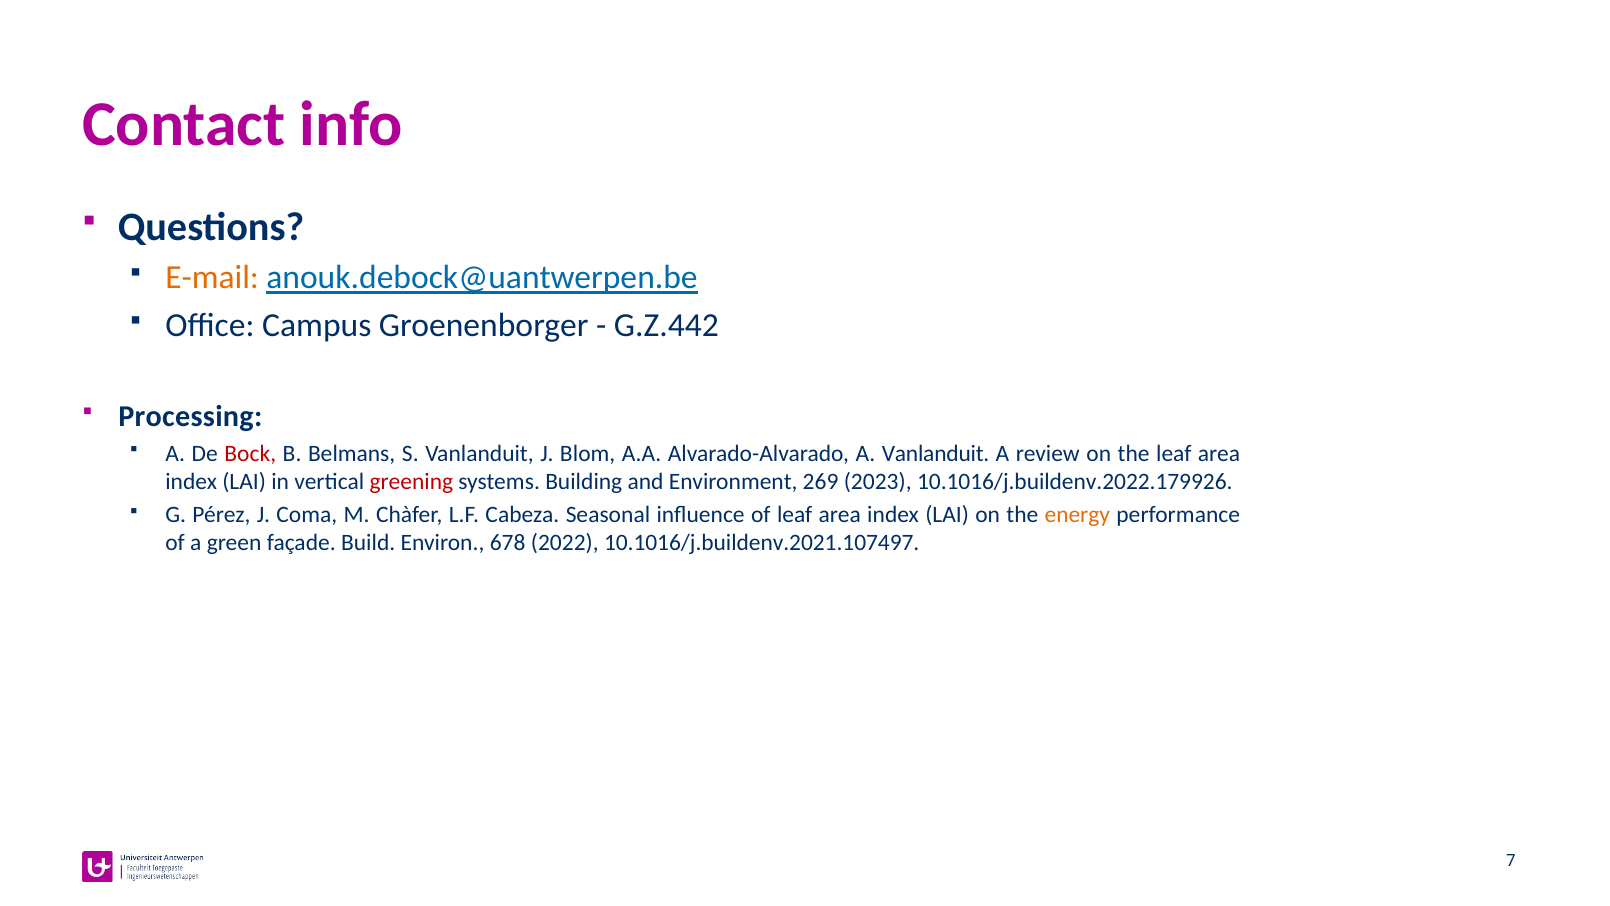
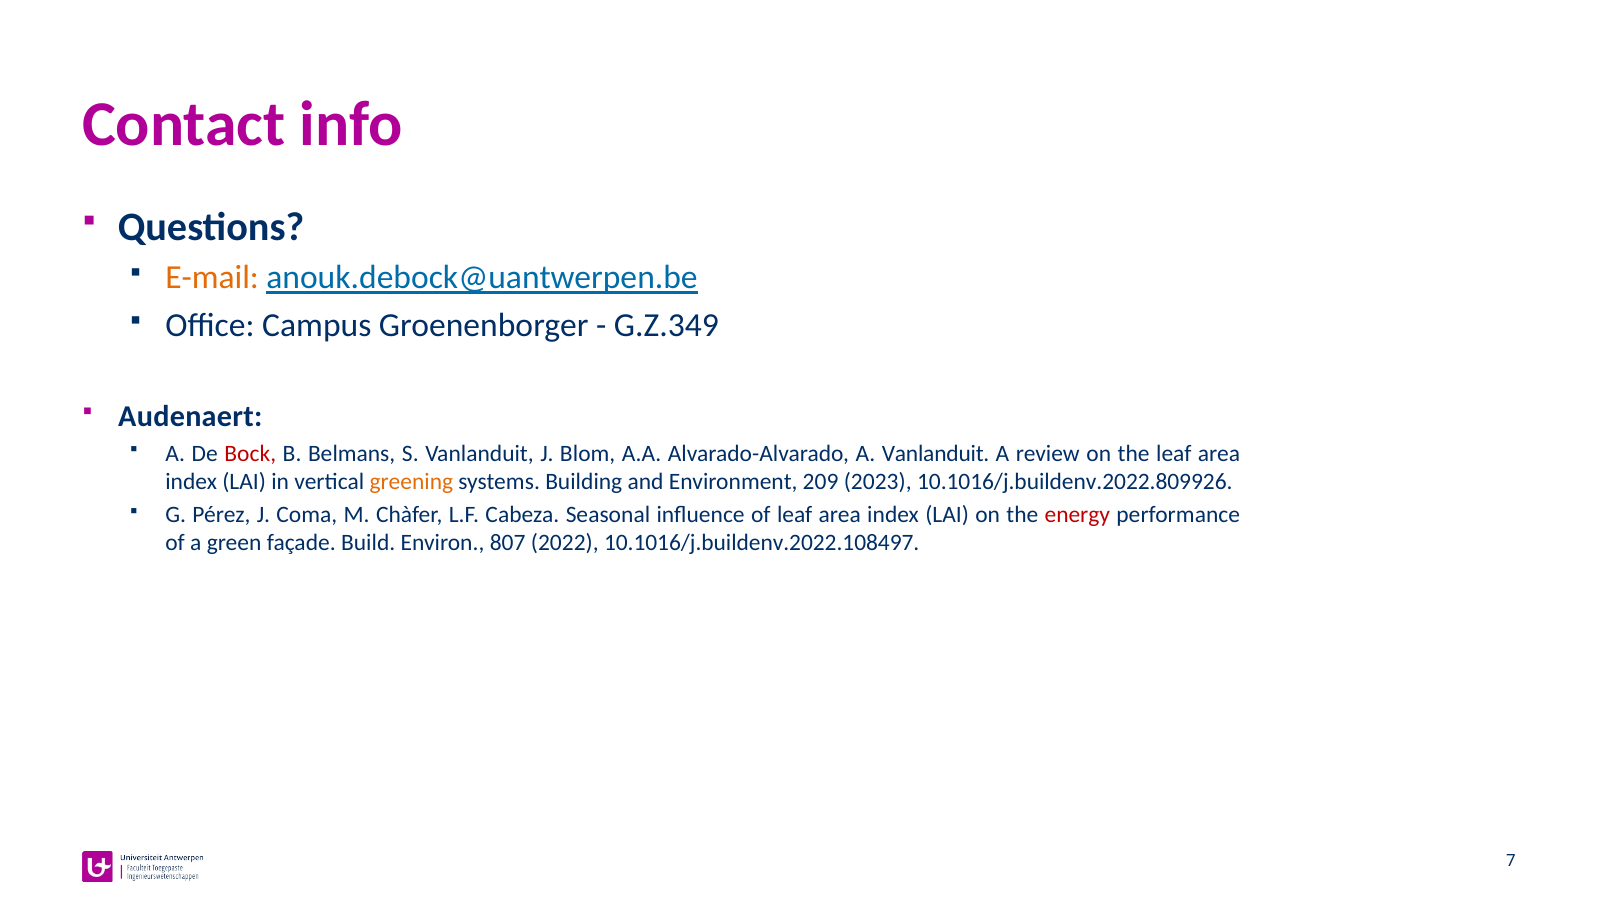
G.Z.442: G.Z.442 -> G.Z.349
Processing: Processing -> Audenaert
greening colour: red -> orange
269: 269 -> 209
10.1016/j.buildenv.2022.179926: 10.1016/j.buildenv.2022.179926 -> 10.1016/j.buildenv.2022.809926
energy colour: orange -> red
678: 678 -> 807
10.1016/j.buildenv.2021.107497: 10.1016/j.buildenv.2021.107497 -> 10.1016/j.buildenv.2022.108497
